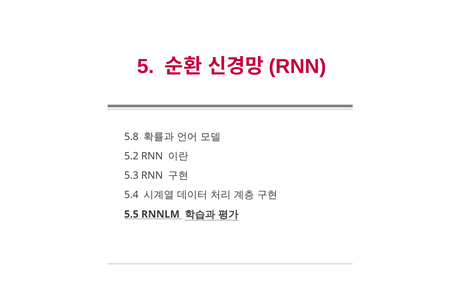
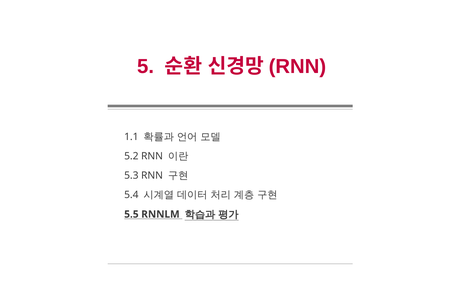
5.8: 5.8 -> 1.1
